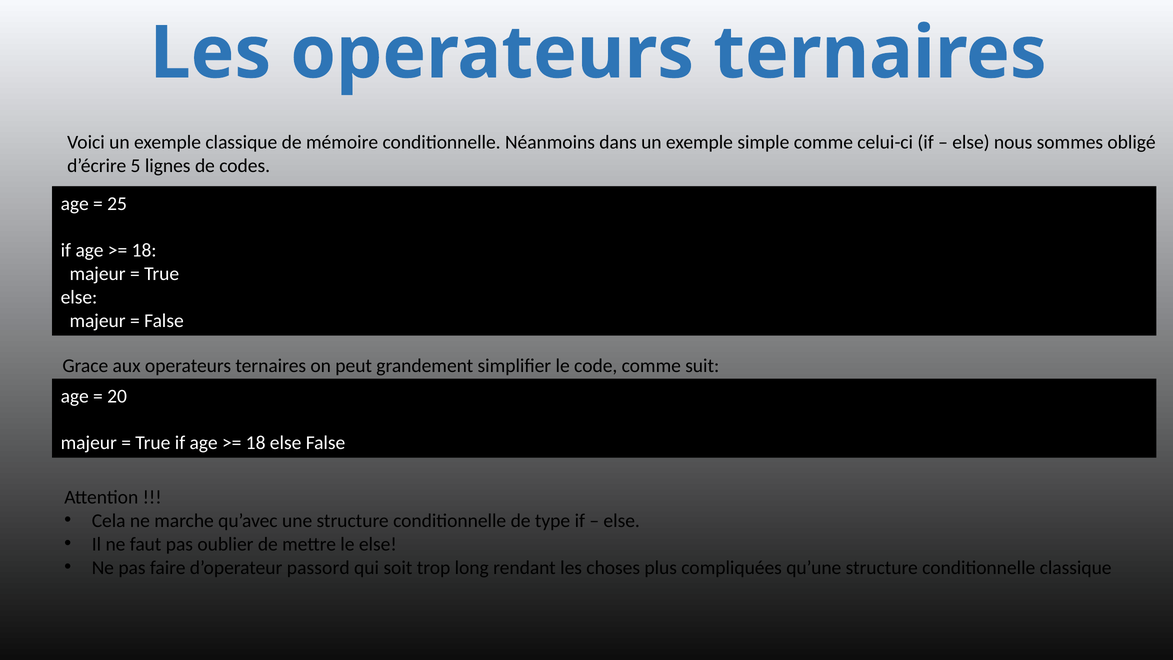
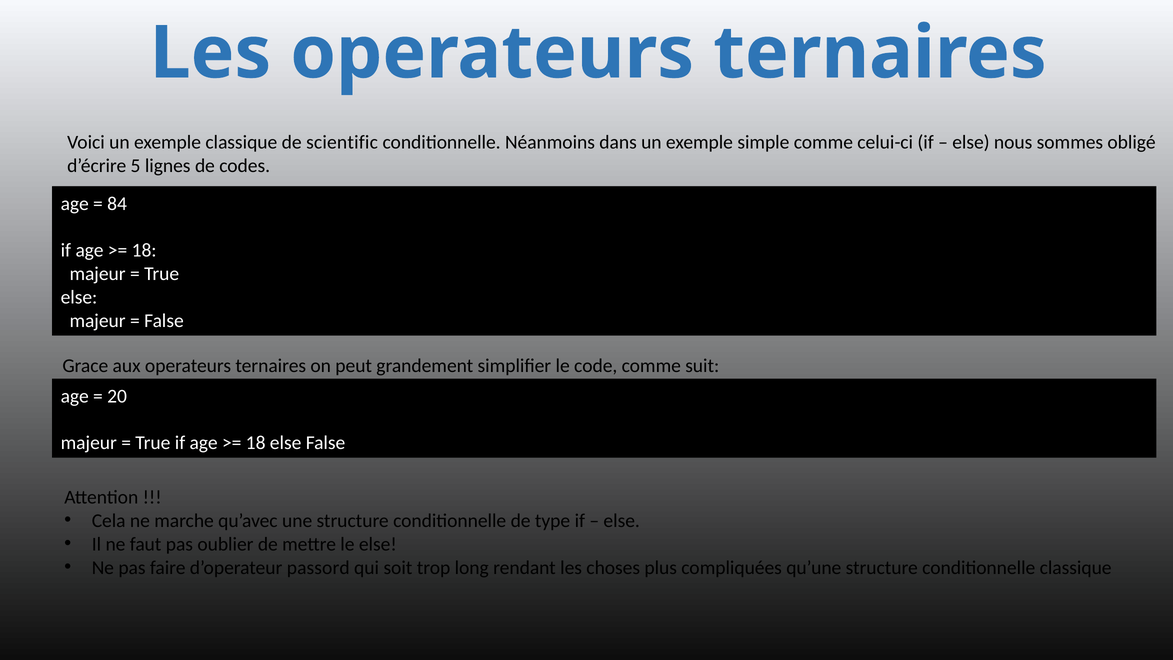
mémoire: mémoire -> scientific
25: 25 -> 84
